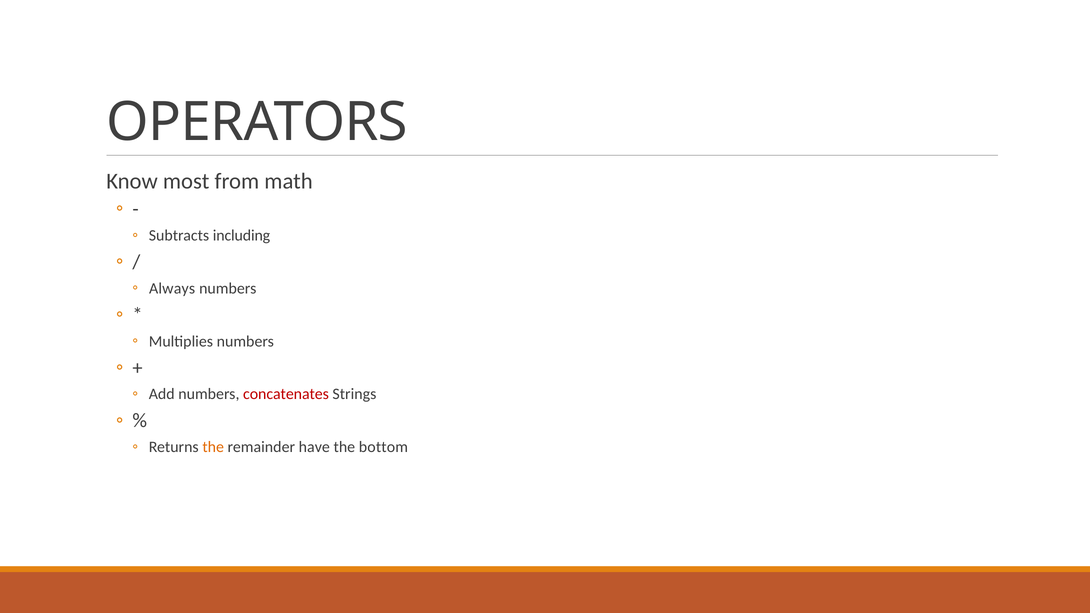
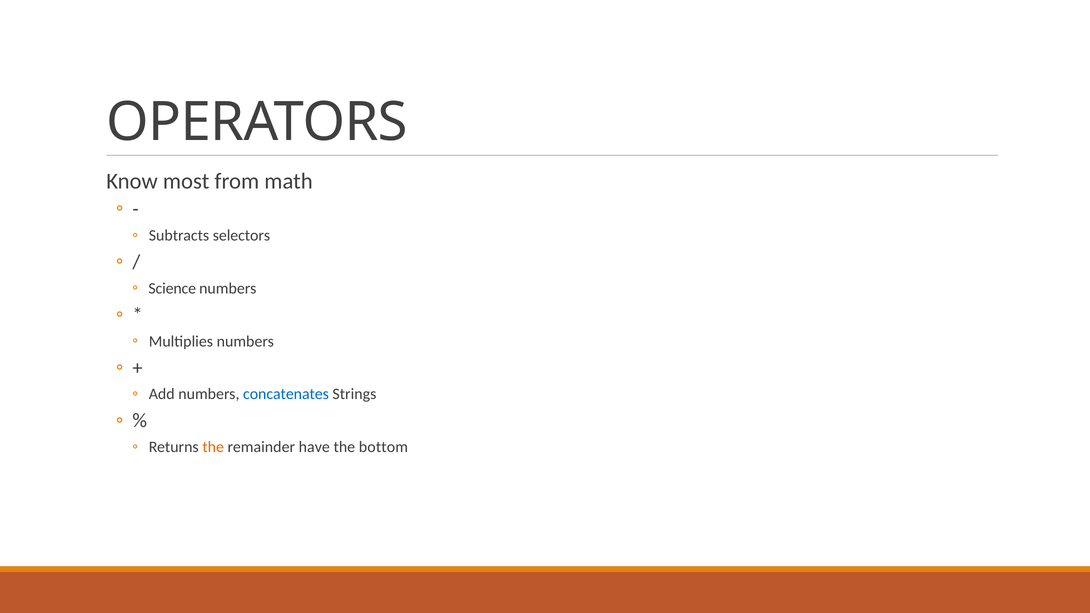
including: including -> selectors
Always: Always -> Science
concatenates colour: red -> blue
